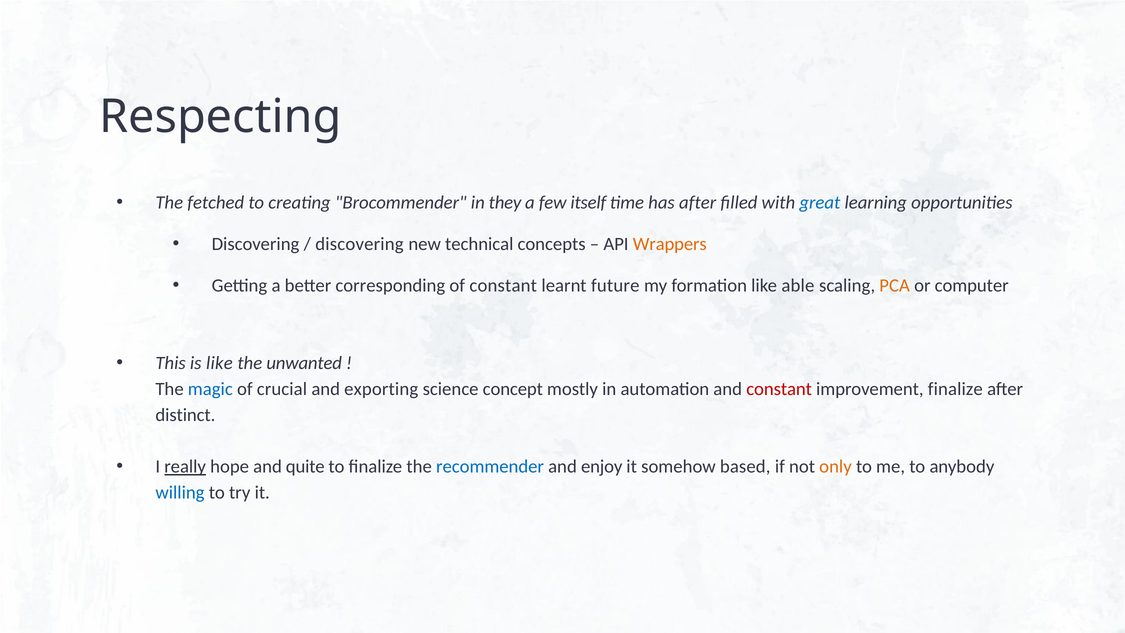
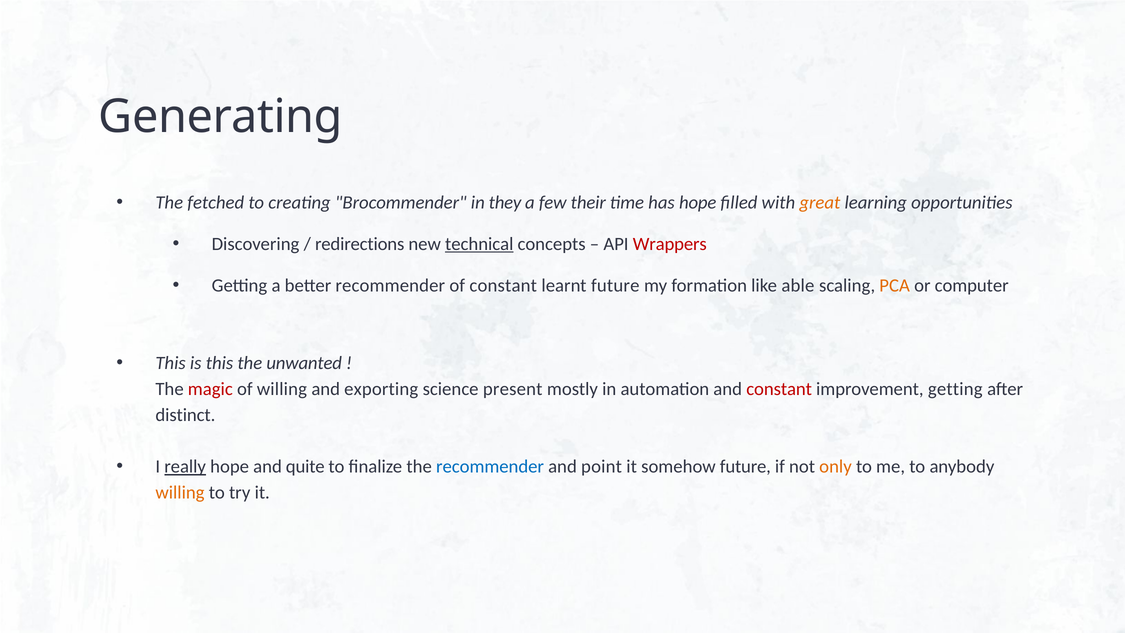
Respecting: Respecting -> Generating
itself: itself -> their
has after: after -> hope
great colour: blue -> orange
discovering at (359, 244): discovering -> redirections
technical underline: none -> present
Wrappers colour: orange -> red
better corresponding: corresponding -> recommender
is like: like -> this
magic colour: blue -> red
of crucial: crucial -> willing
concept: concept -> present
improvement finalize: finalize -> getting
enjoy: enjoy -> point
somehow based: based -> future
willing at (180, 492) colour: blue -> orange
